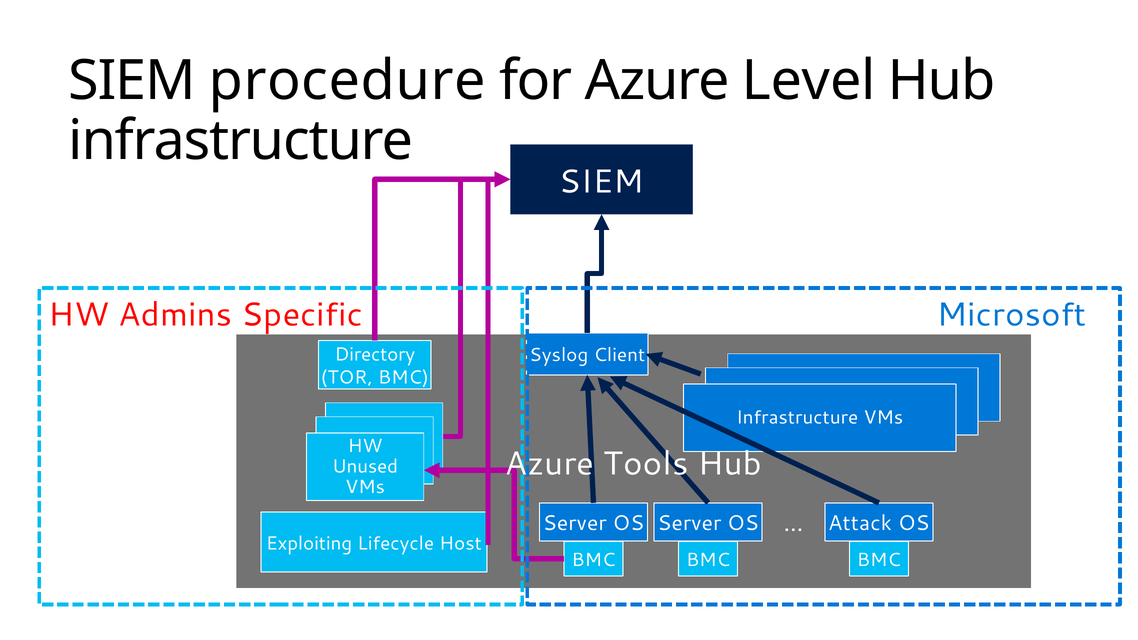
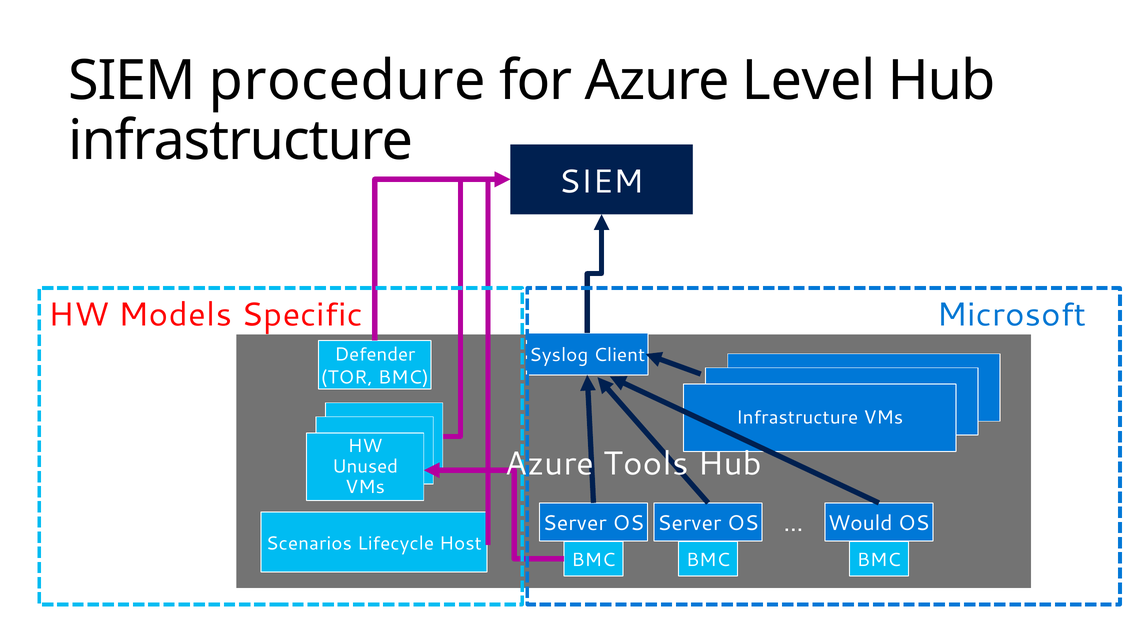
Admins: Admins -> Models
Directory: Directory -> Defender
Attack: Attack -> Would
Exploiting: Exploiting -> Scenarios
